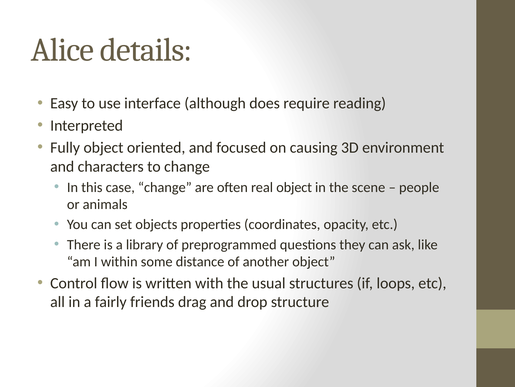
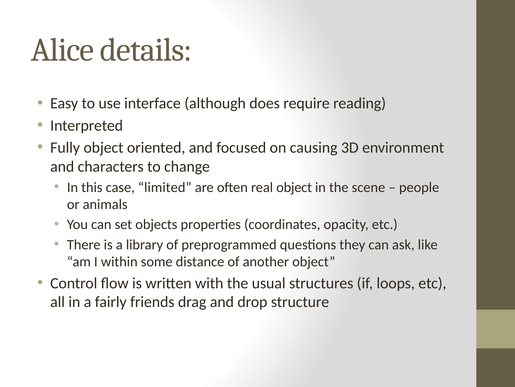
case change: change -> limited
